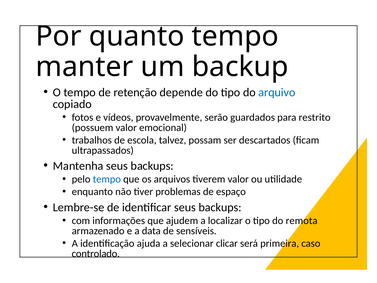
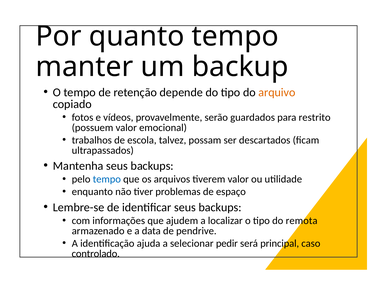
arquivo colour: blue -> orange
sensíveis: sensíveis -> pendrive
clicar: clicar -> pedir
primeira: primeira -> principal
